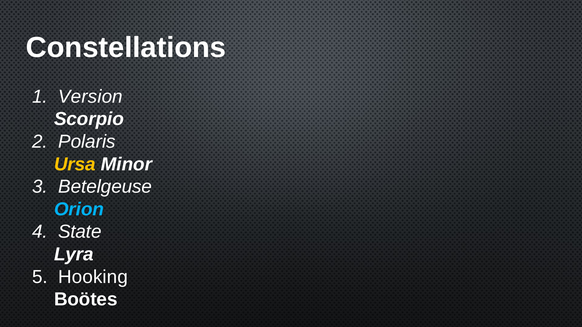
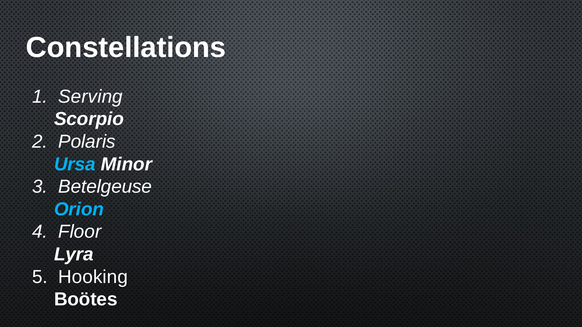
Version: Version -> Serving
Ursa colour: yellow -> light blue
State: State -> Floor
